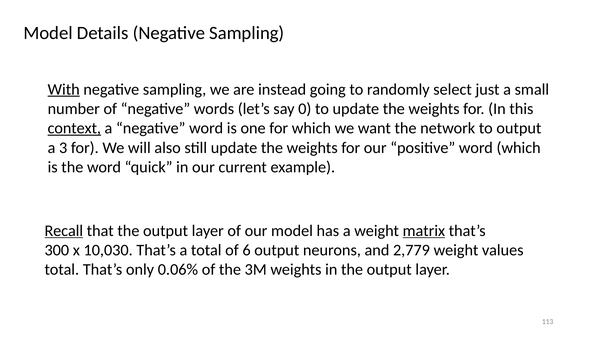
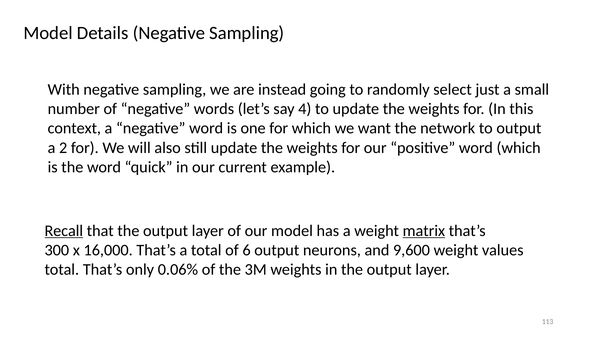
With underline: present -> none
0: 0 -> 4
context underline: present -> none
3: 3 -> 2
10,030: 10,030 -> 16,000
2,779: 2,779 -> 9,600
